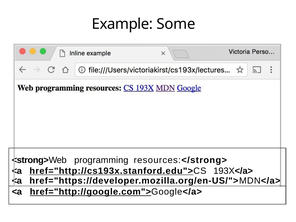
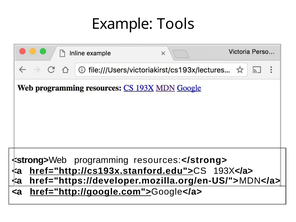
Some: Some -> Tools
